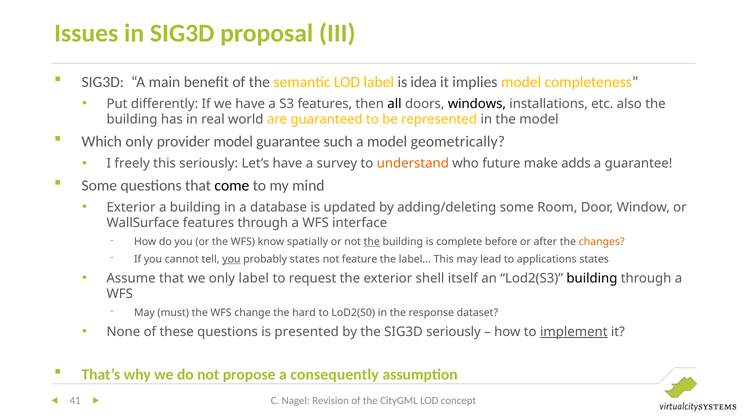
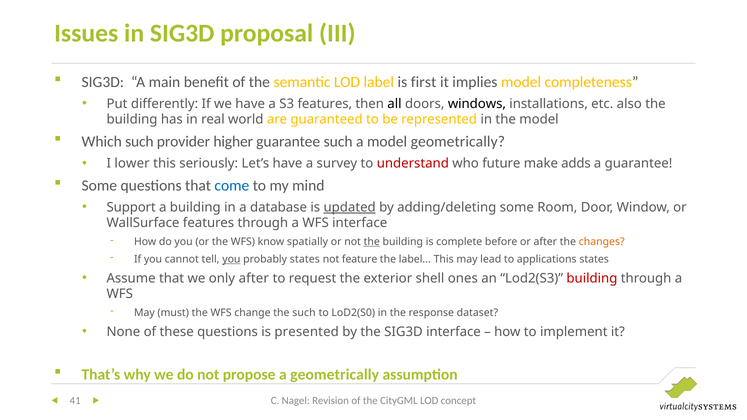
idea: idea -> first
Which only: only -> such
provider model: model -> higher
freely: freely -> lower
understand colour: orange -> red
come colour: black -> blue
Exterior at (131, 207): Exterior -> Support
updated underline: none -> present
only label: label -> after
itself: itself -> ones
building at (592, 278) colour: black -> red
the hard: hard -> such
SIG3D seriously: seriously -> interface
implement underline: present -> none
a consequently: consequently -> geometrically
